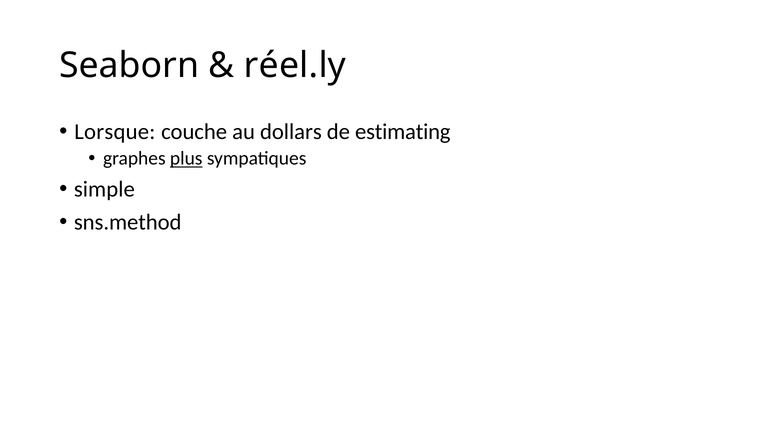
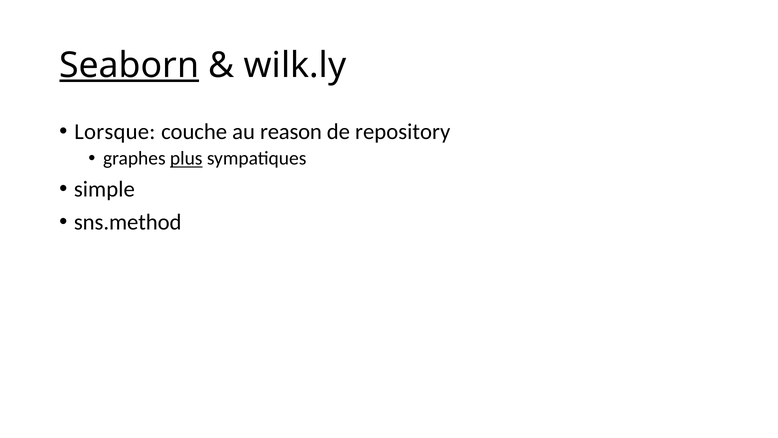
Seaborn underline: none -> present
réel.ly: réel.ly -> wilk.ly
dollars: dollars -> reason
estimating: estimating -> repository
